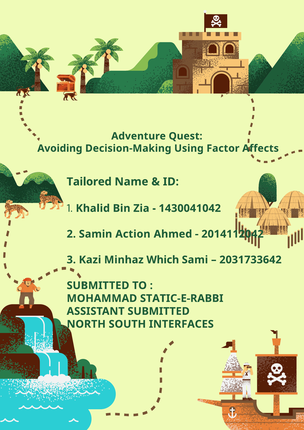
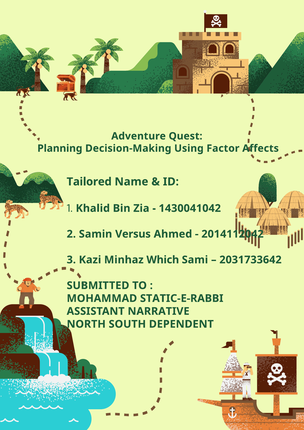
Avoiding: Avoiding -> Planning
Action: Action -> Versus
ASSISTANT SUBMITTED: SUBMITTED -> NARRATIVE
INTERFACES: INTERFACES -> DEPENDENT
